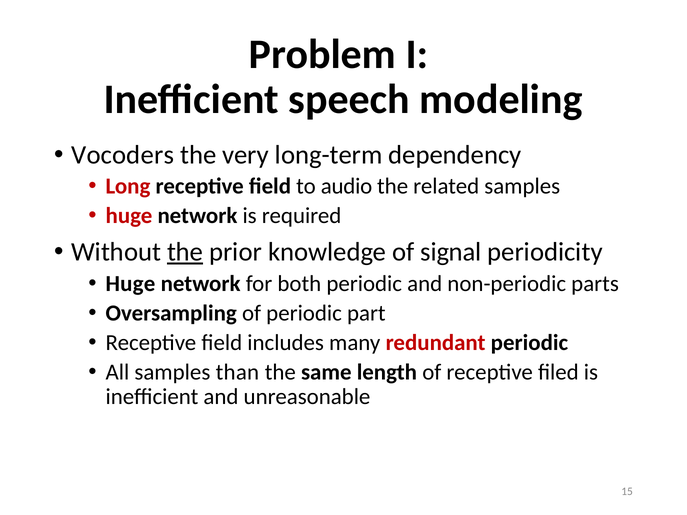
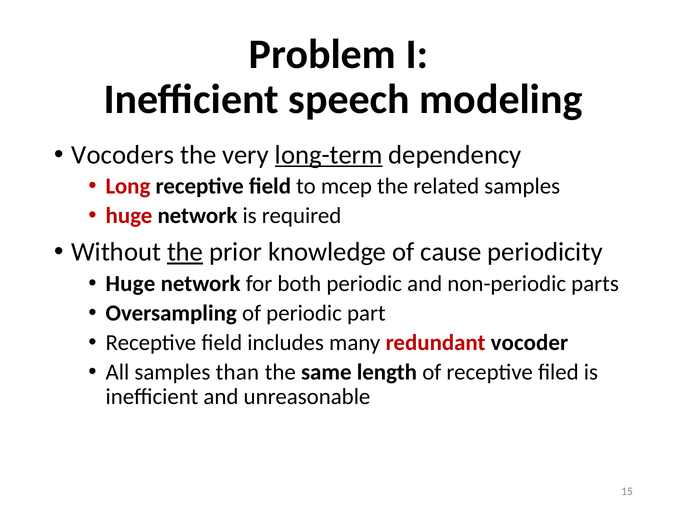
long-term underline: none -> present
audio: audio -> mcep
signal: signal -> cause
redundant periodic: periodic -> vocoder
